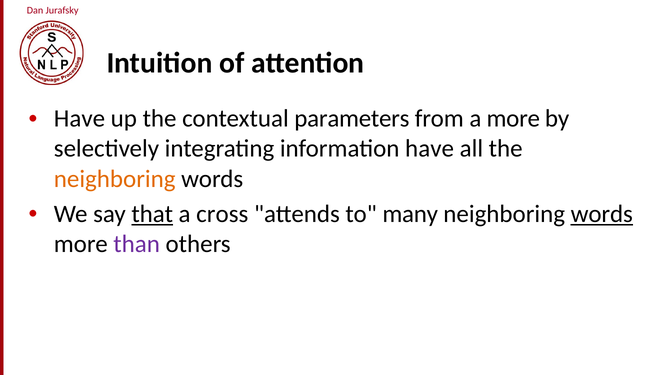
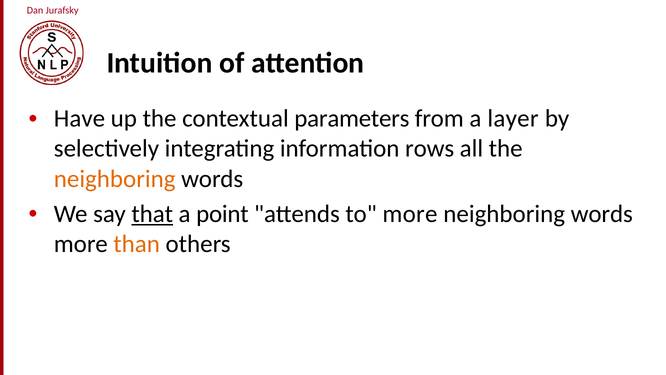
a more: more -> layer
information have: have -> rows
cross: cross -> point
to many: many -> more
words at (602, 214) underline: present -> none
than colour: purple -> orange
